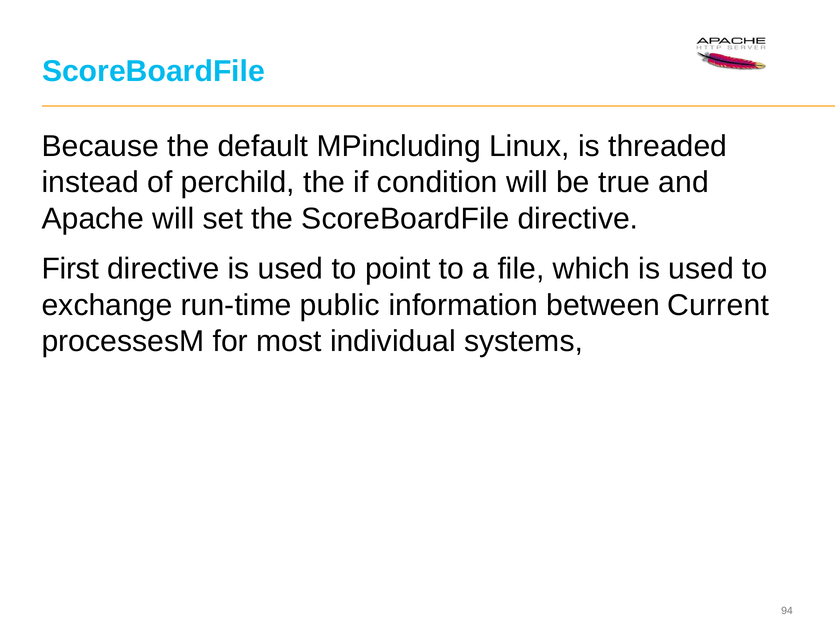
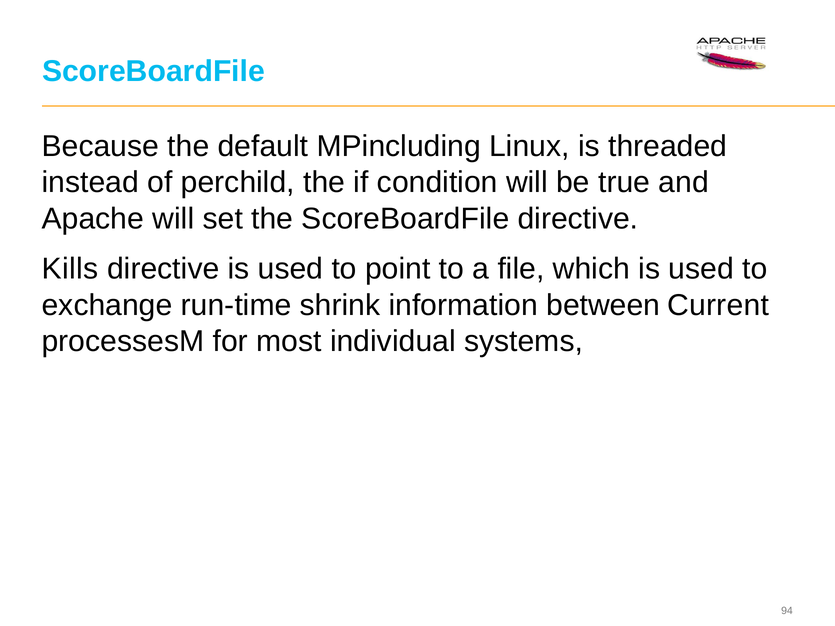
First: First -> Kills
public: public -> shrink
